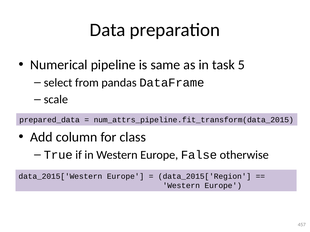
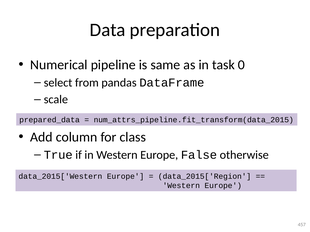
5: 5 -> 0
